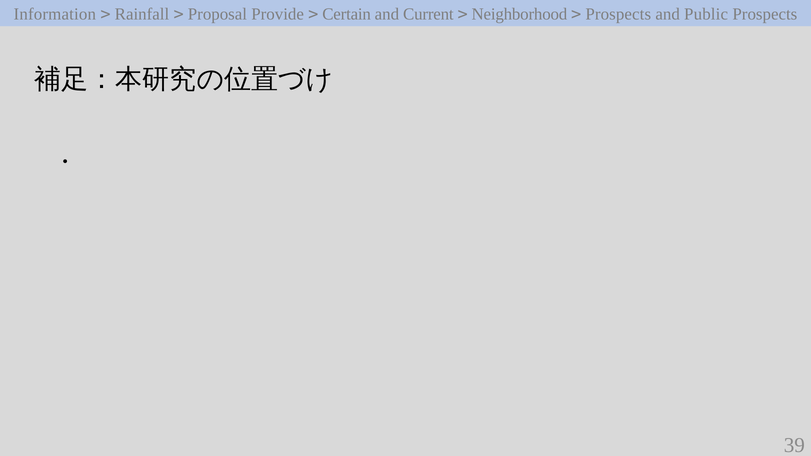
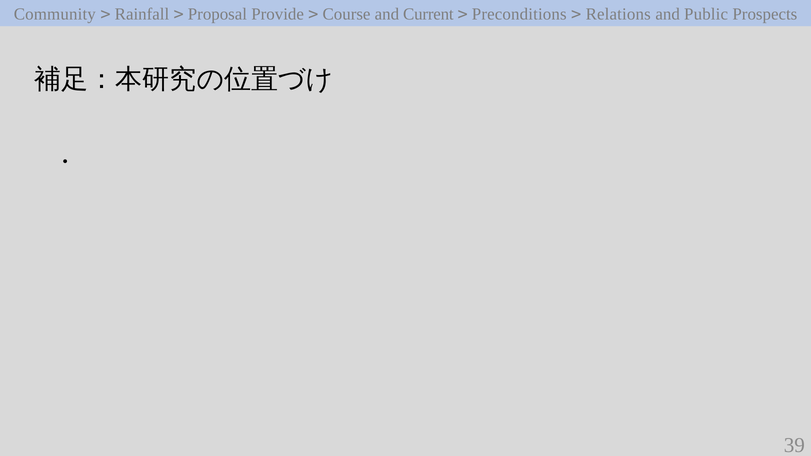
Information: Information -> Community
Certain: Certain -> Course
Neighborhood: Neighborhood -> Preconditions
Prospects at (618, 14): Prospects -> Relations
